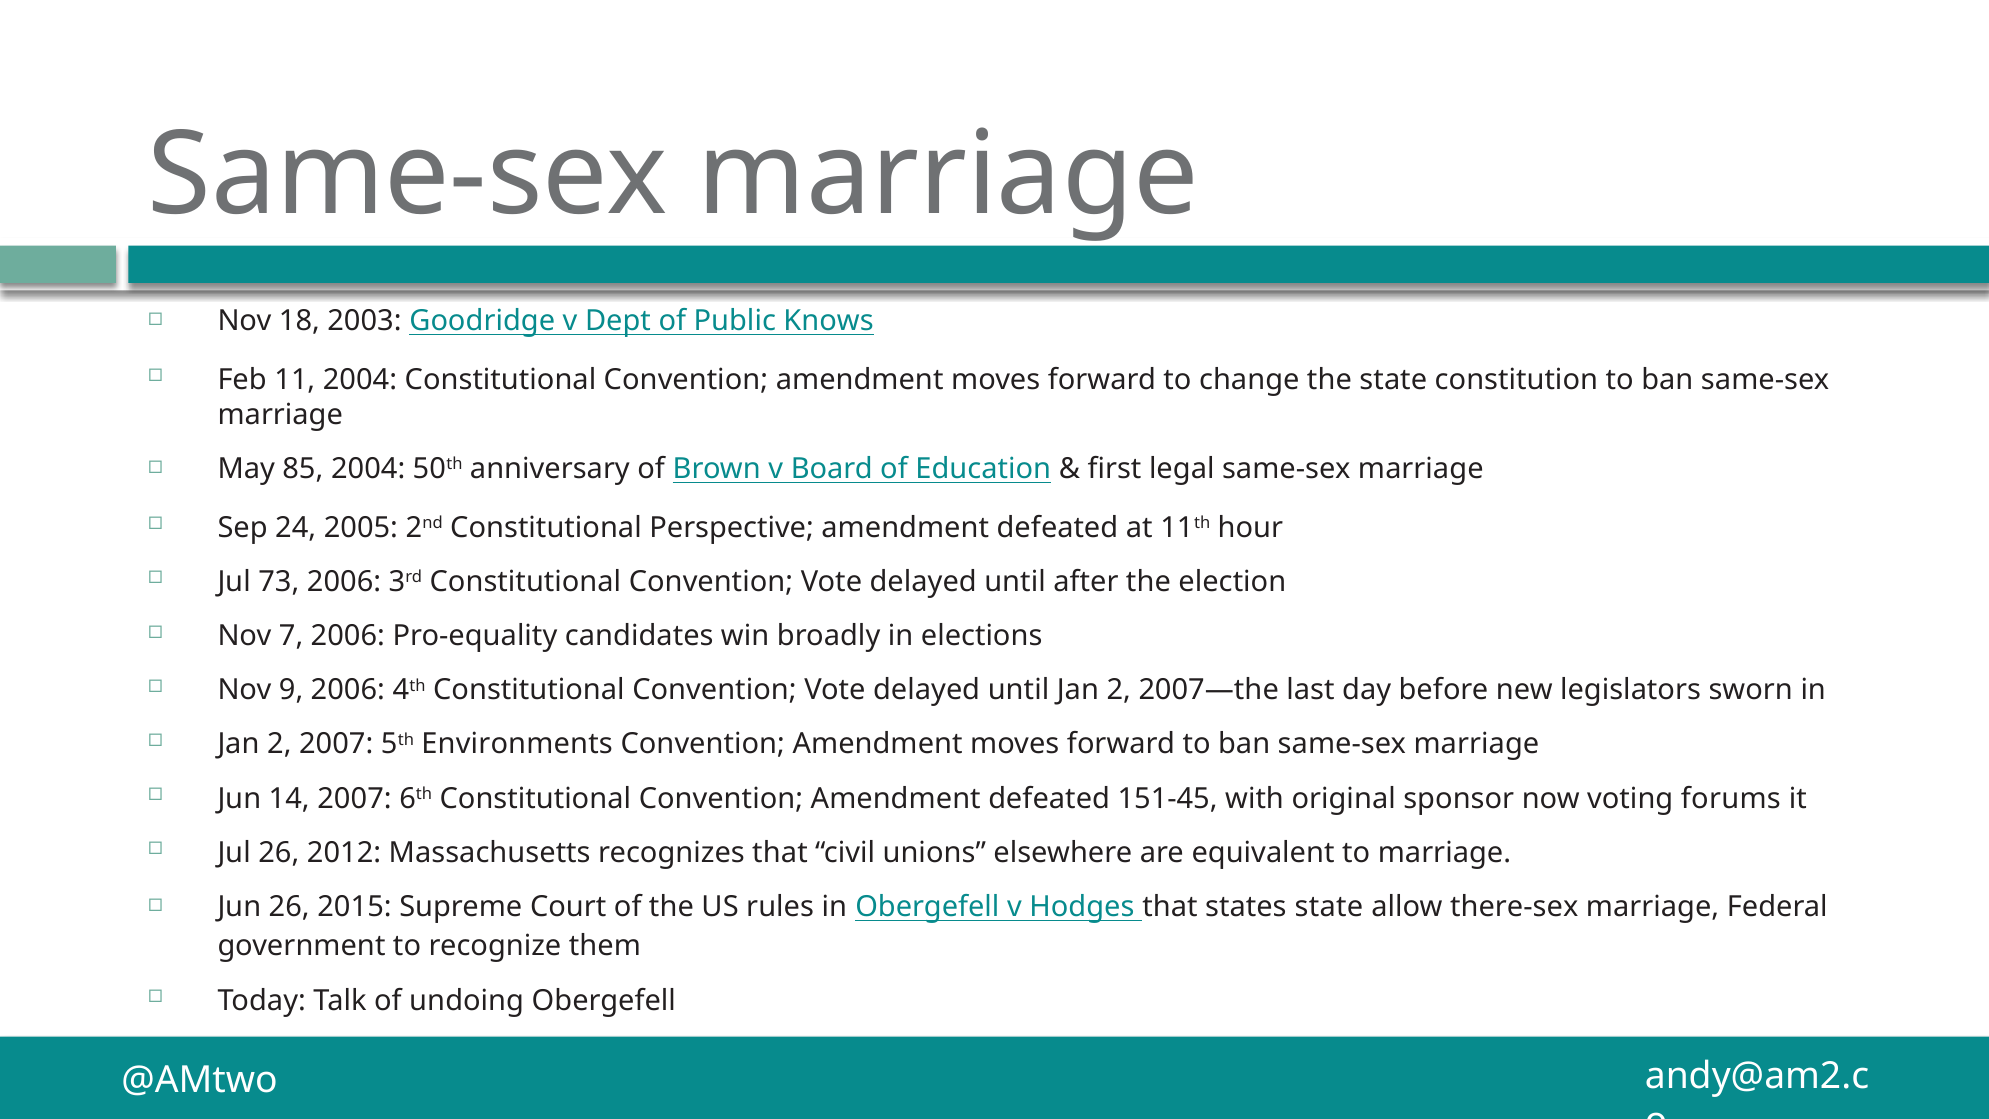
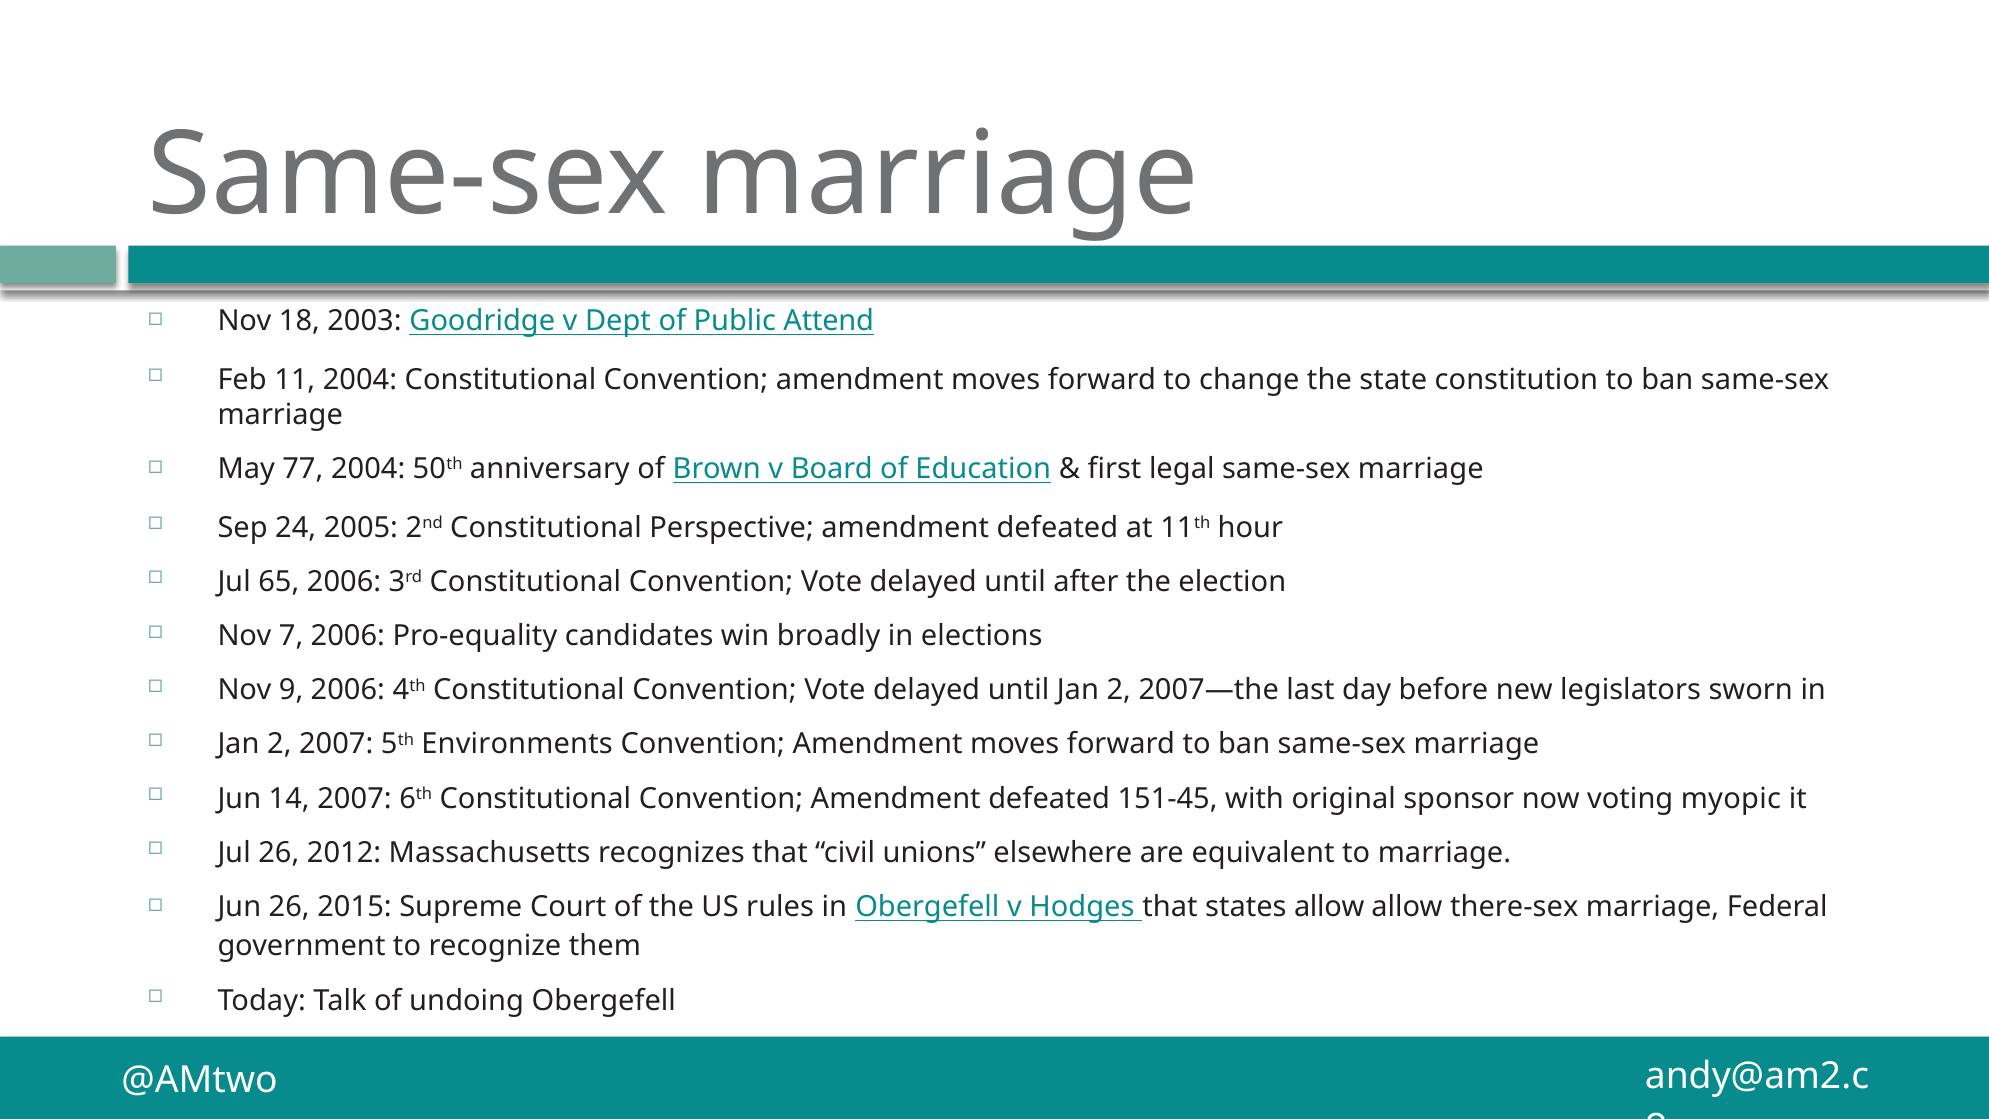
Knows: Knows -> Attend
85: 85 -> 77
73: 73 -> 65
forums: forums -> myopic
states state: state -> allow
